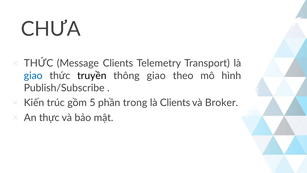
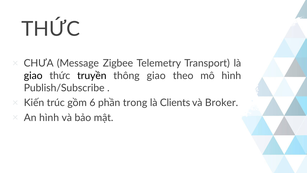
CHƯA at (51, 29): CHƯA -> THỨC
THỨC at (39, 63): THỨC -> CHƯA
Message Clients: Clients -> Zigbee
giao at (33, 75) colour: blue -> black
5: 5 -> 6
An thực: thực -> hình
